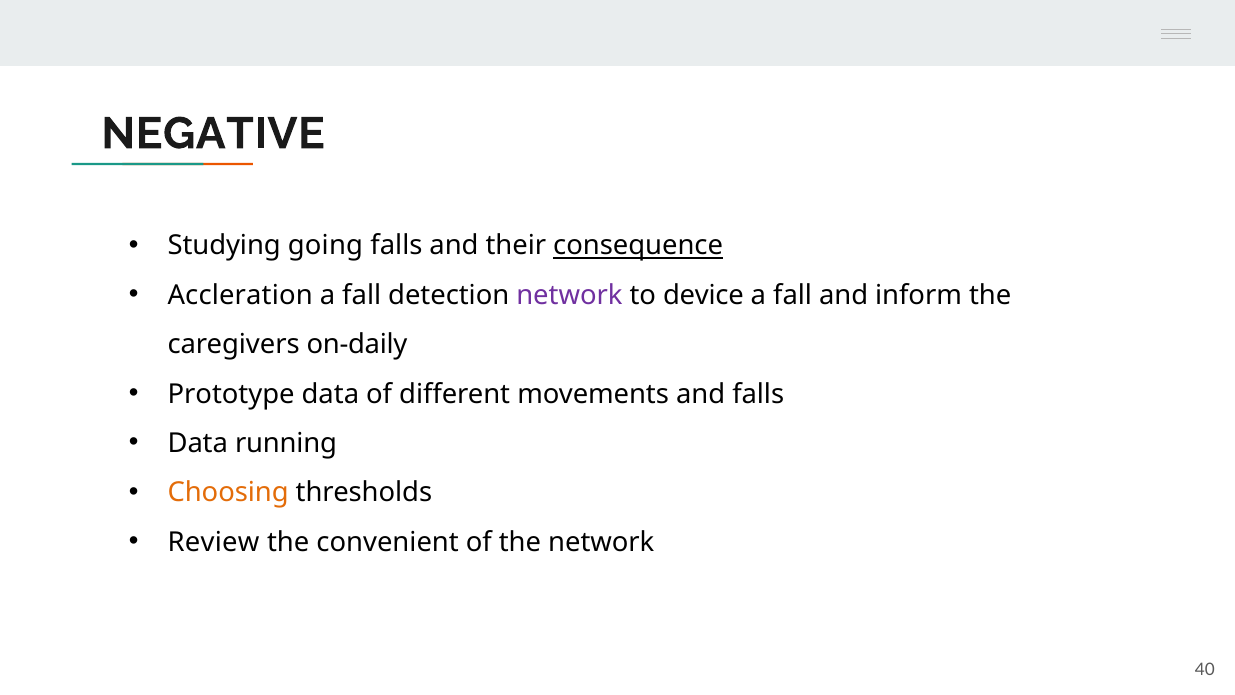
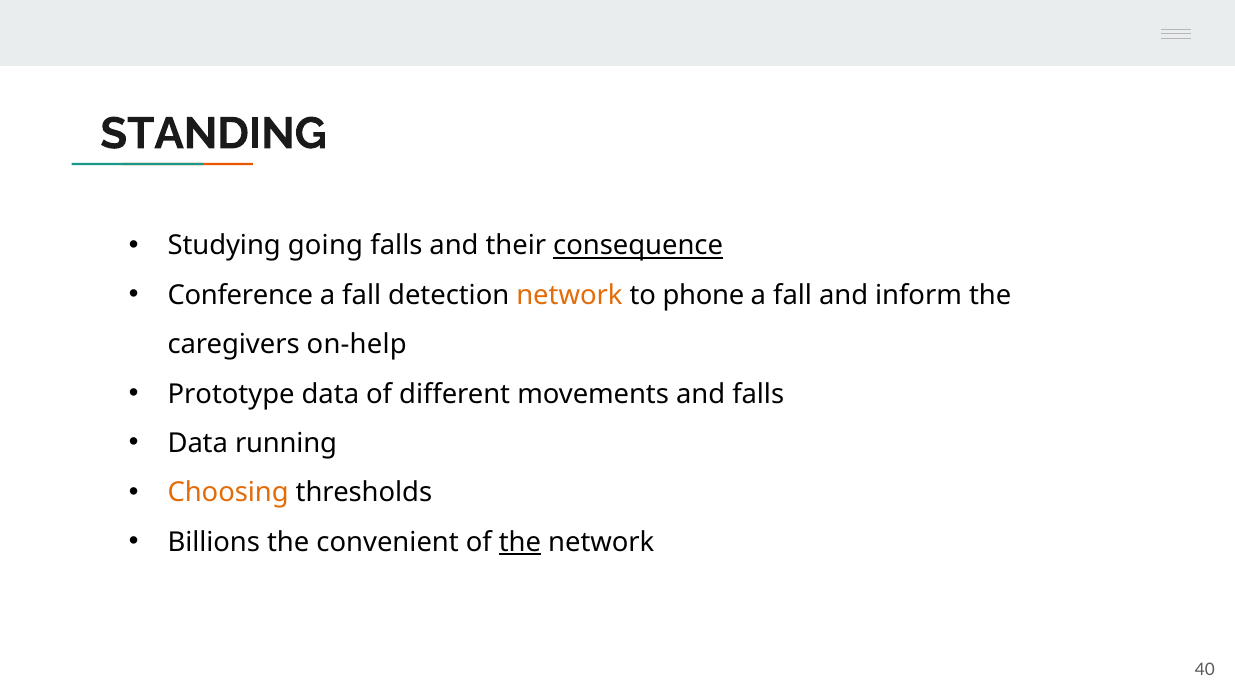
NEGATIVE: NEGATIVE -> STANDING
Accleration: Accleration -> Conference
network at (569, 295) colour: purple -> orange
device: device -> phone
on-daily: on-daily -> on-help
Review: Review -> Billions
the at (520, 542) underline: none -> present
